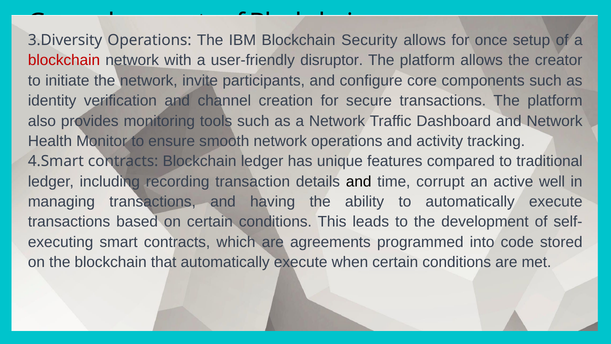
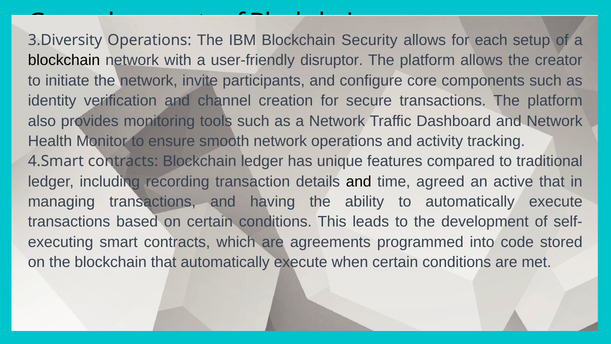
once: once -> each
blockchain at (64, 60) colour: red -> black
corrupt: corrupt -> agreed
active well: well -> that
